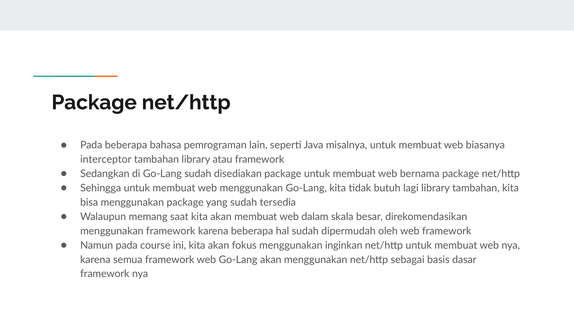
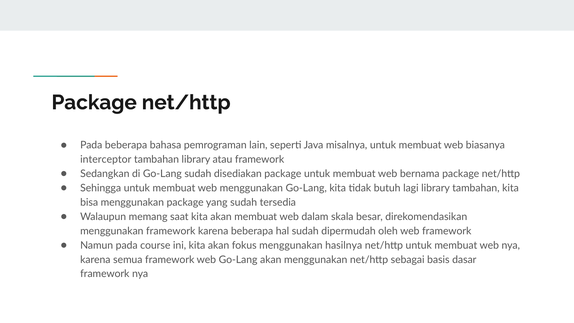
inginkan: inginkan -> hasilnya
